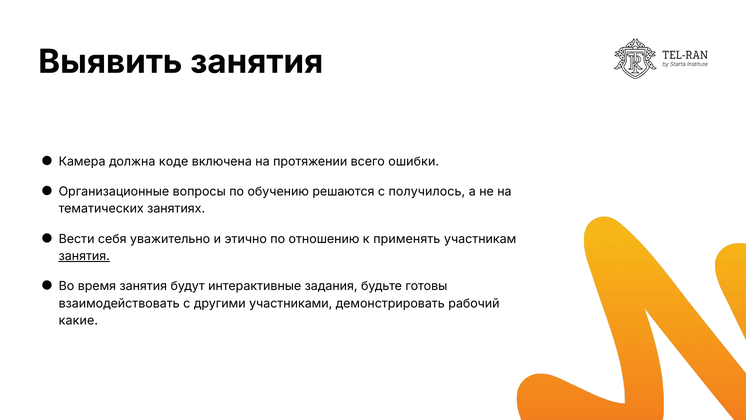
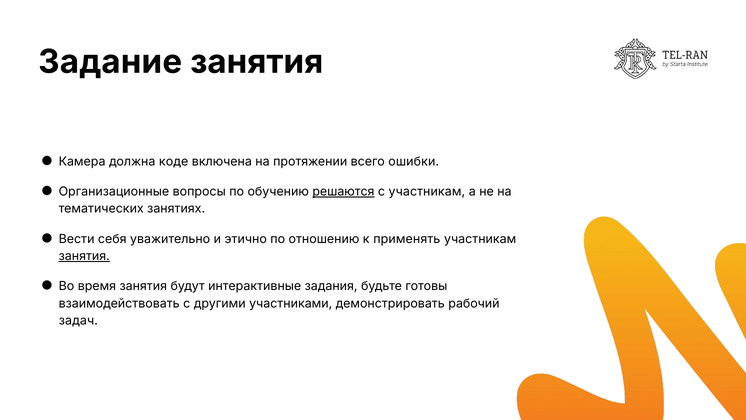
Выявить: Выявить -> Задание
решаются underline: none -> present
с получилось: получилось -> участникам
какие: какие -> задач
